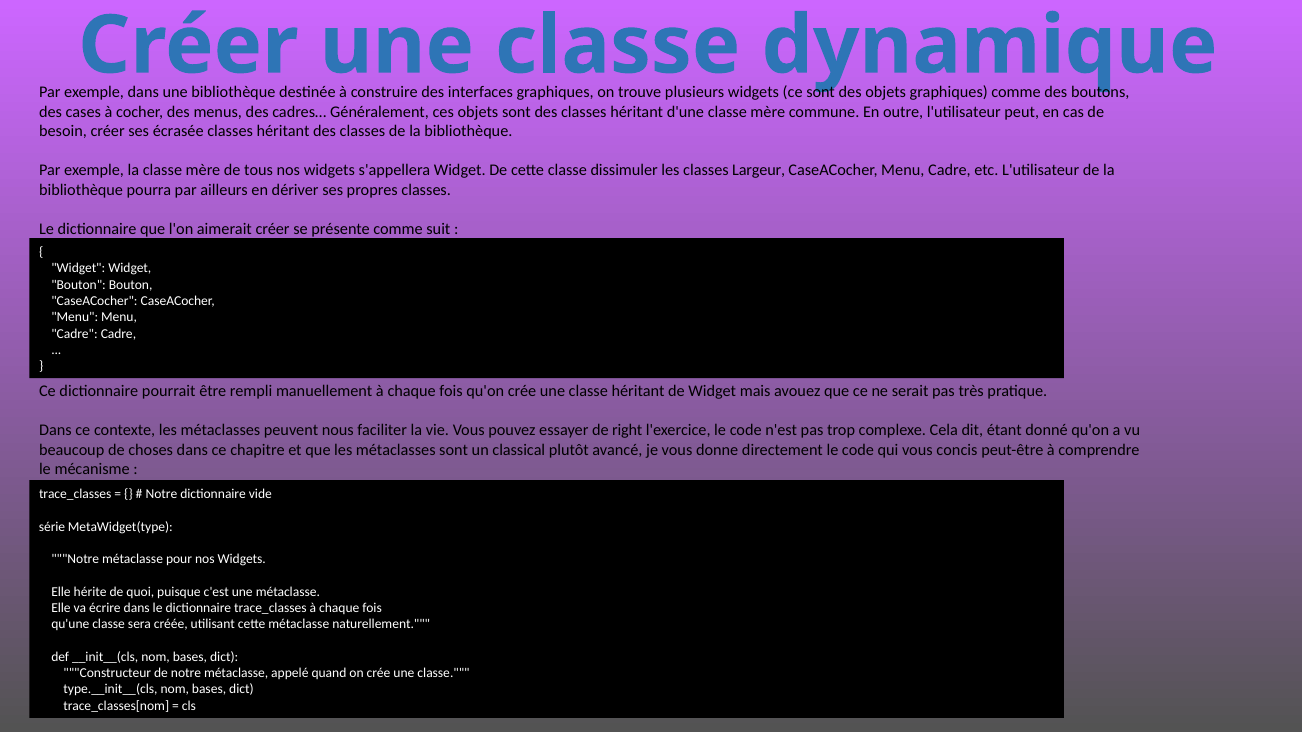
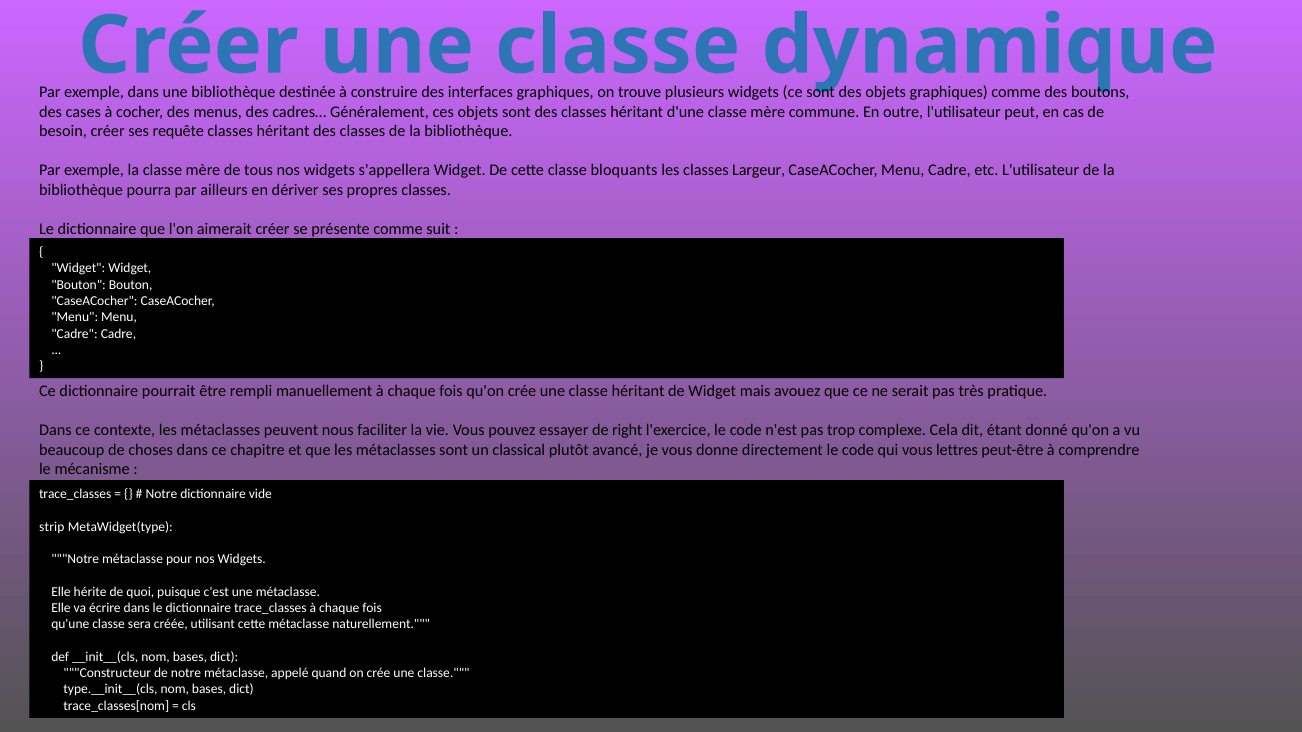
écrasée: écrasée -> requête
dissimuler: dissimuler -> bloquants
concis: concis -> lettres
série: série -> strip
